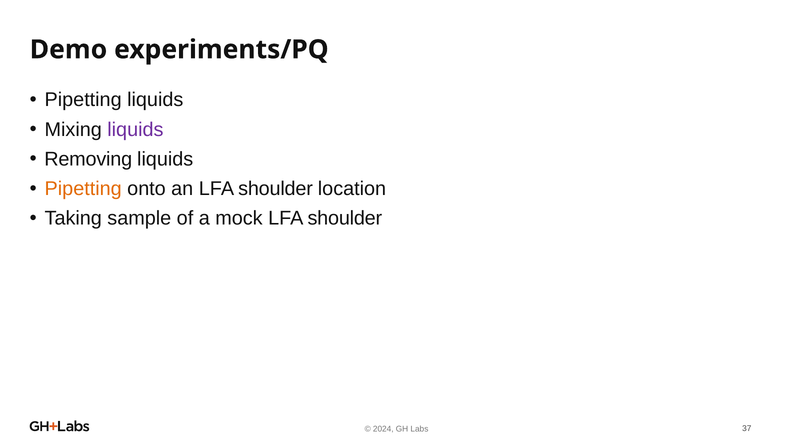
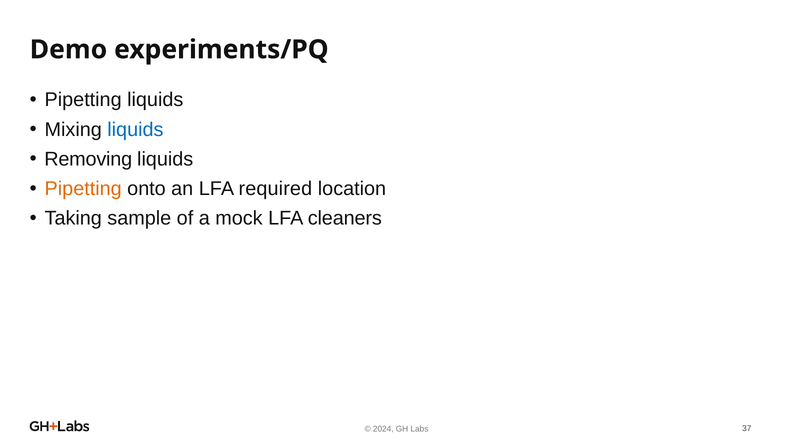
liquids at (135, 129) colour: purple -> blue
an LFA shoulder: shoulder -> required
mock LFA shoulder: shoulder -> cleaners
